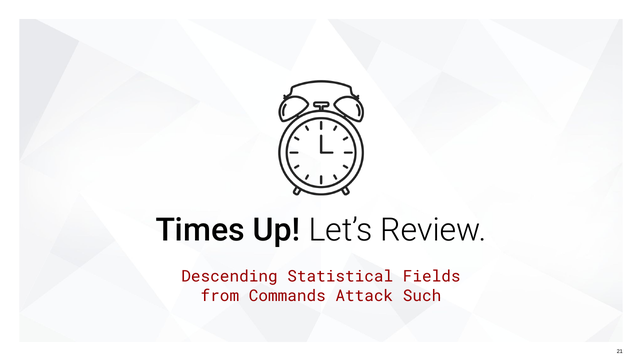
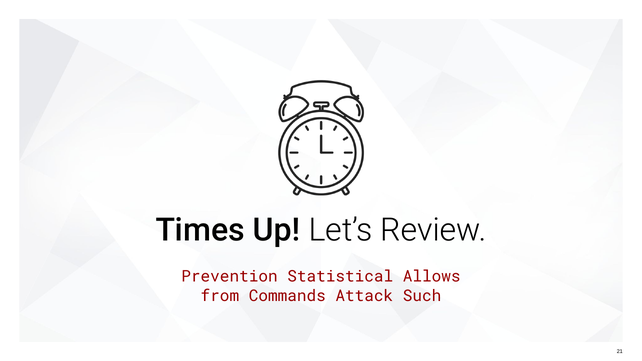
Descending: Descending -> Prevention
Fields: Fields -> Allows
